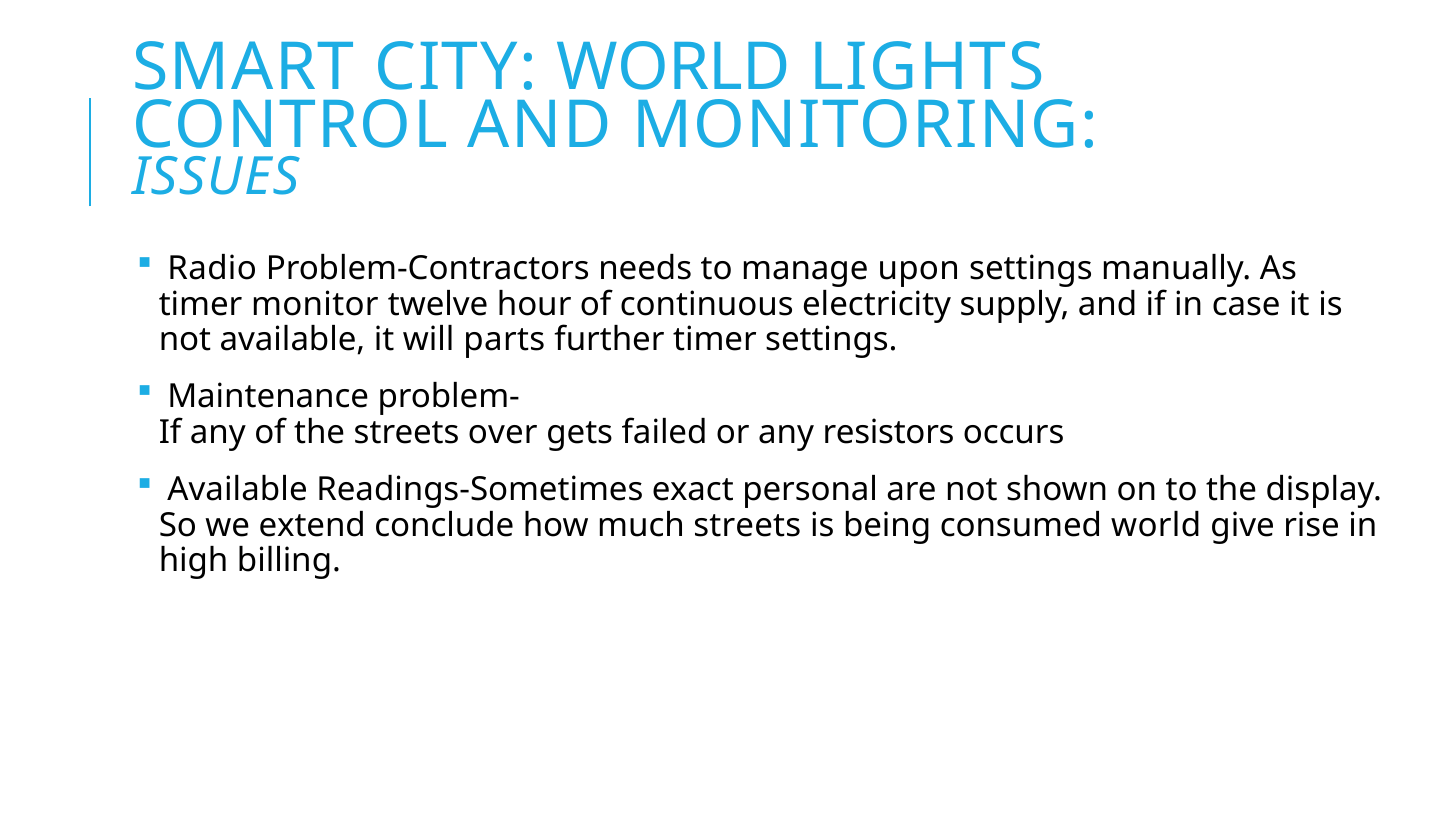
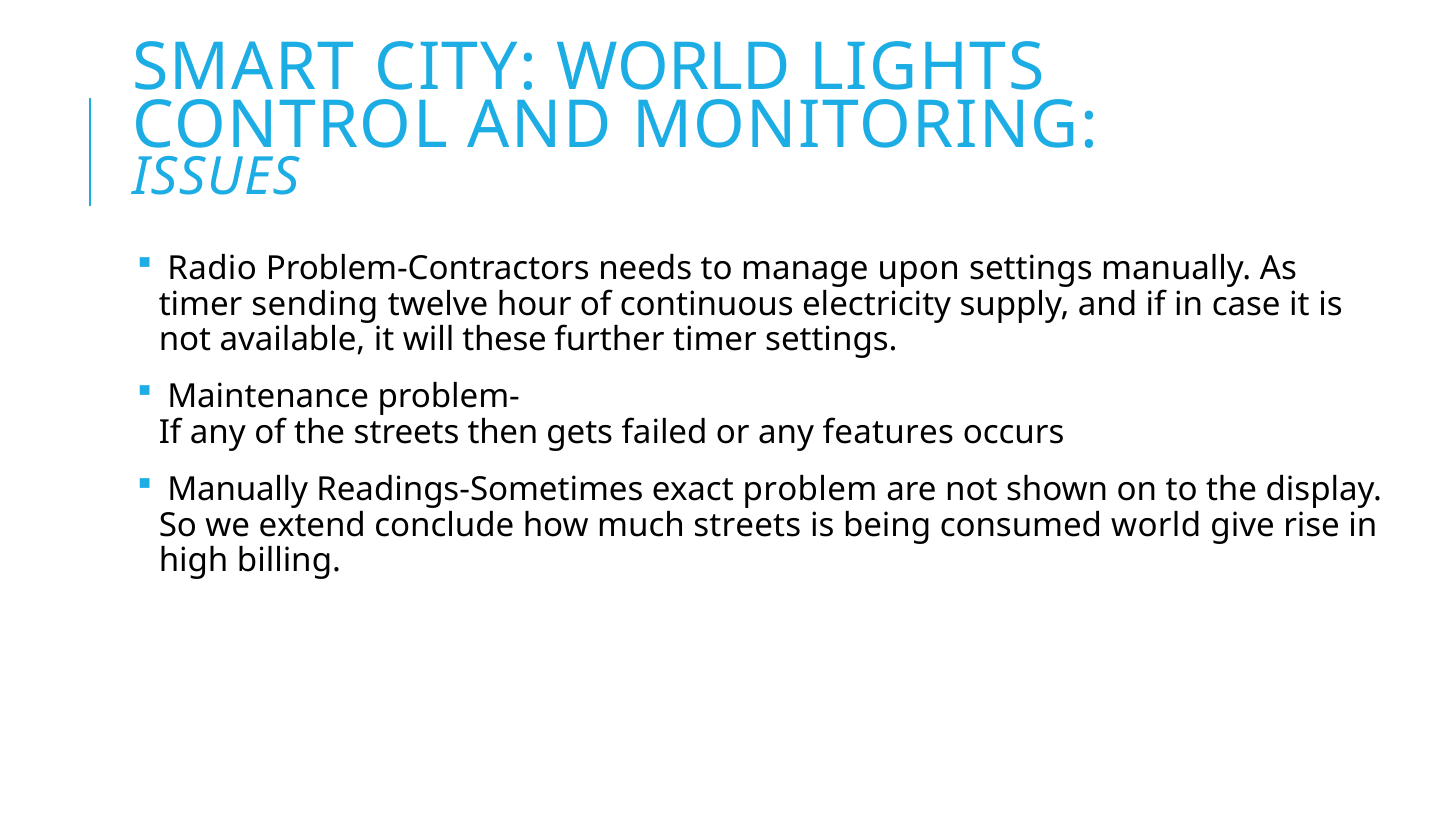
monitor: monitor -> sending
parts: parts -> these
over: over -> then
resistors: resistors -> features
Available at (237, 489): Available -> Manually
personal: personal -> problem
